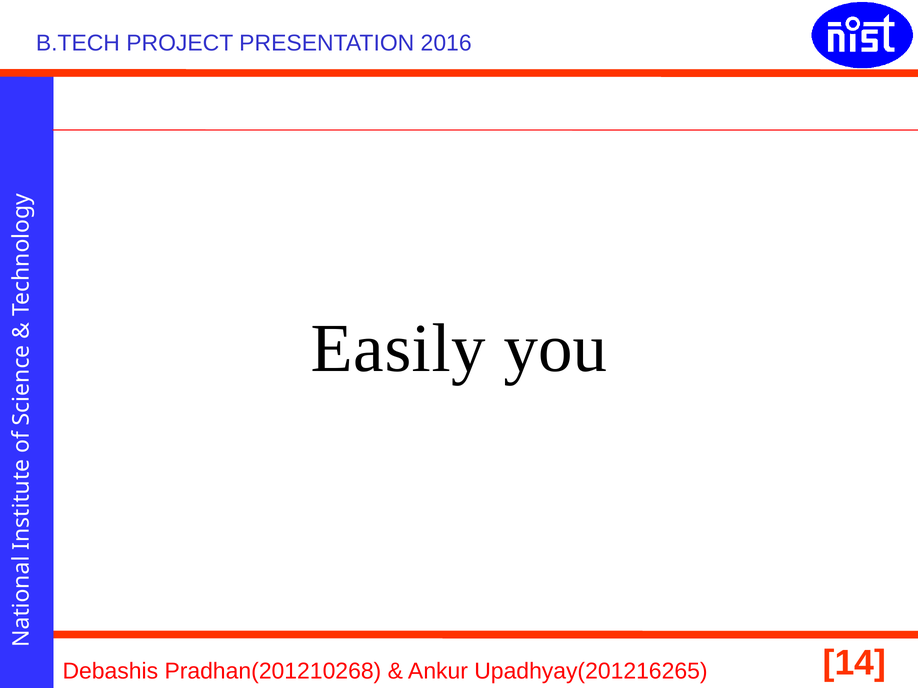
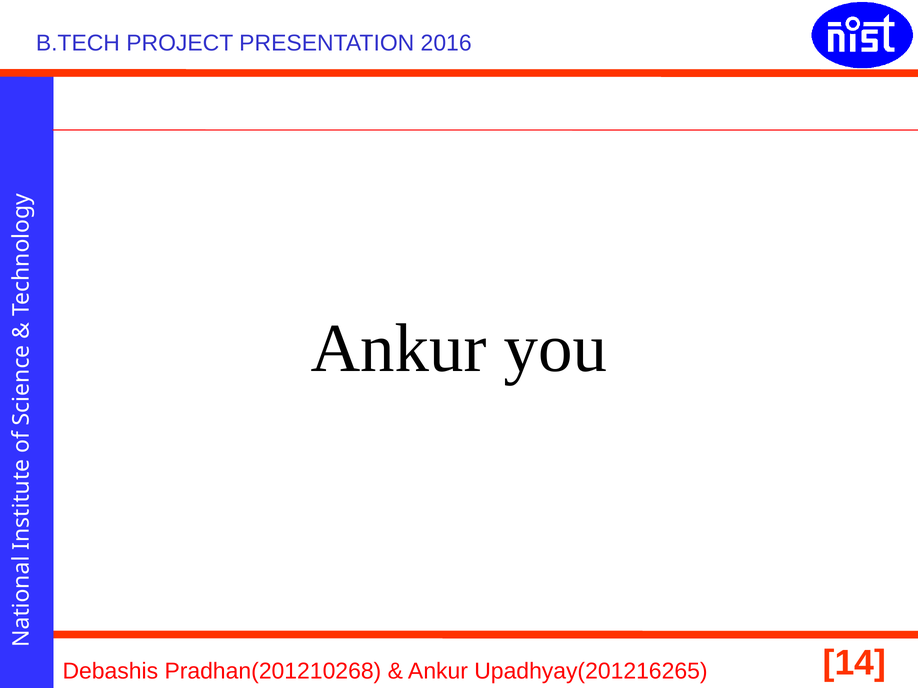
Easily at (398, 349): Easily -> Ankur
